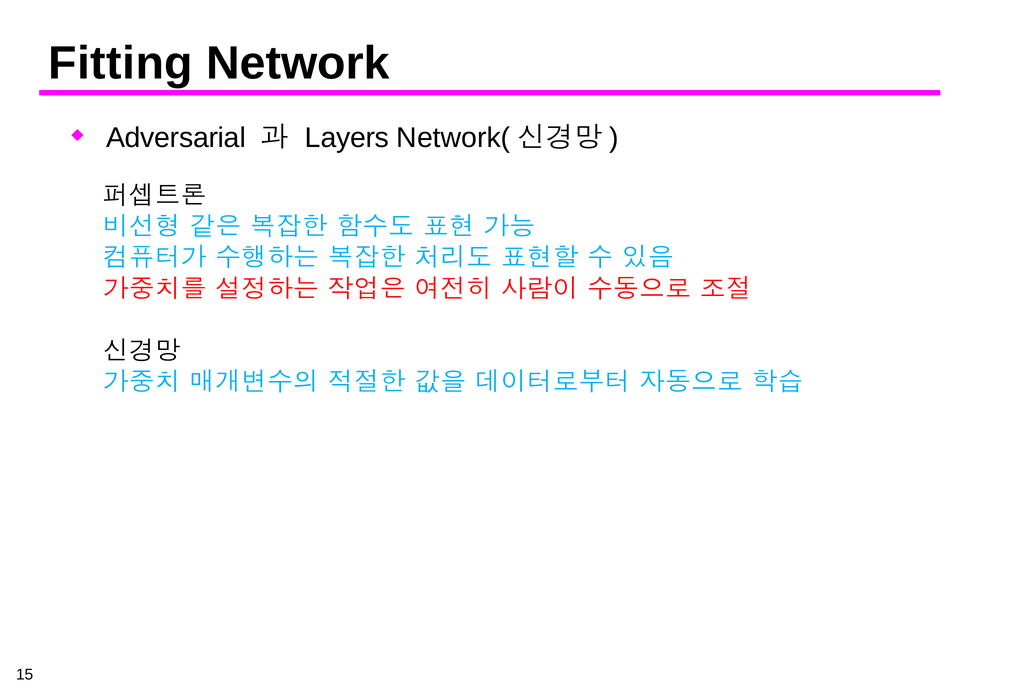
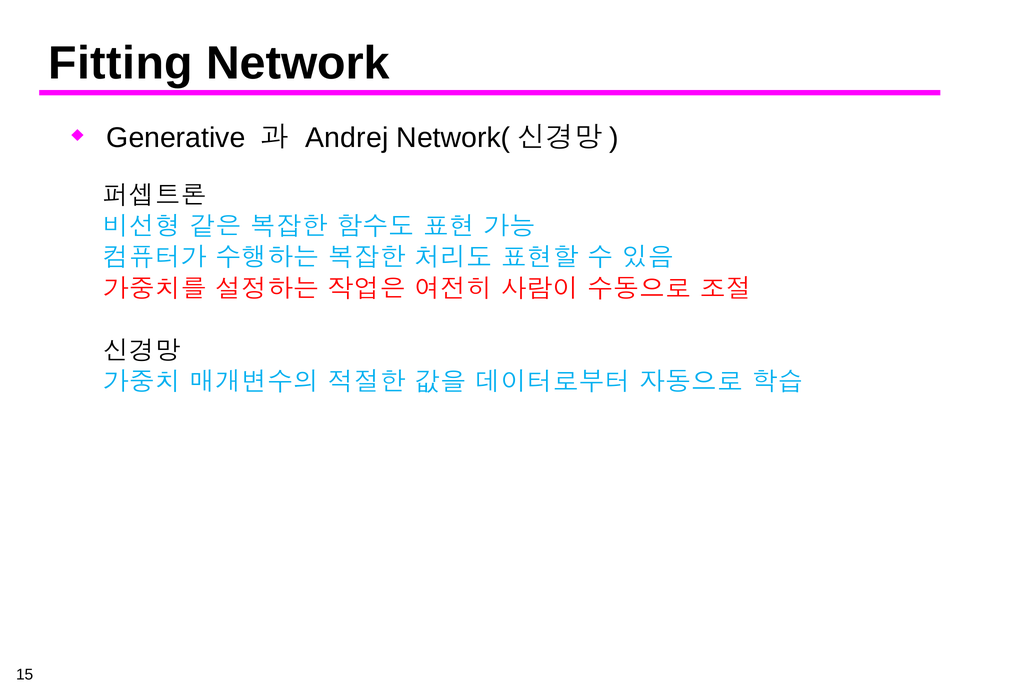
Adversarial: Adversarial -> Generative
Layers: Layers -> Andrej
